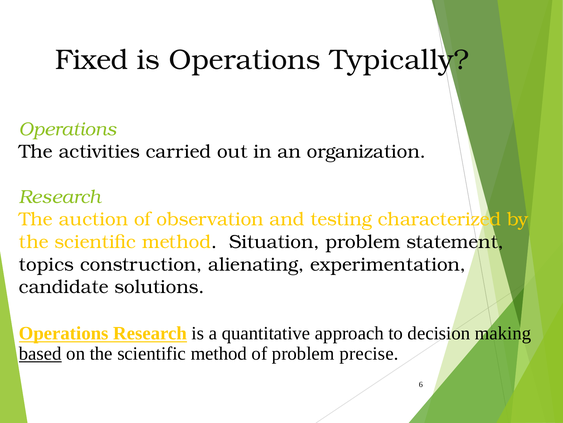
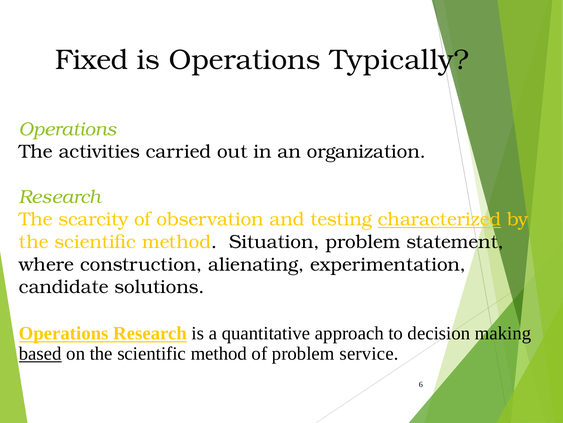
auction: auction -> scarcity
characterized underline: none -> present
topics: topics -> where
precise: precise -> service
